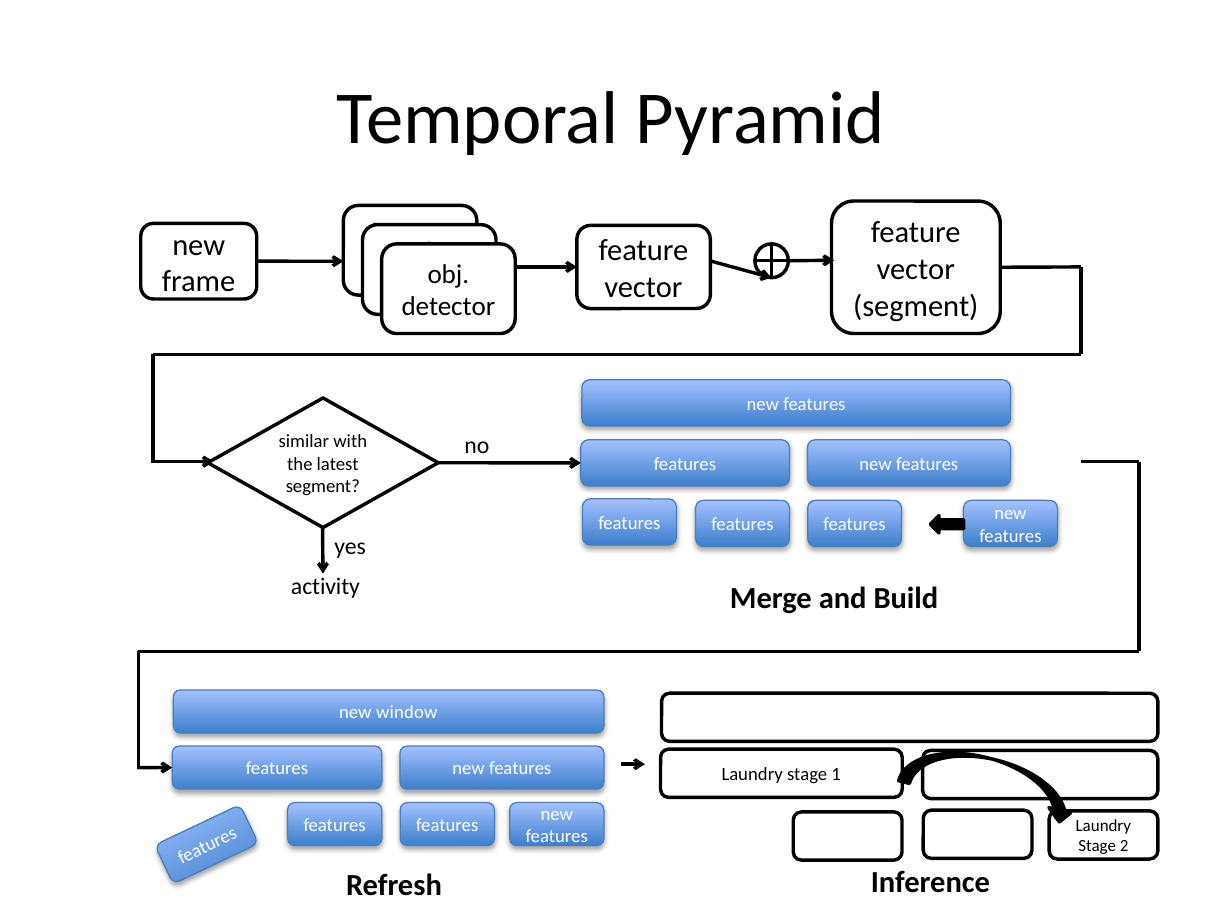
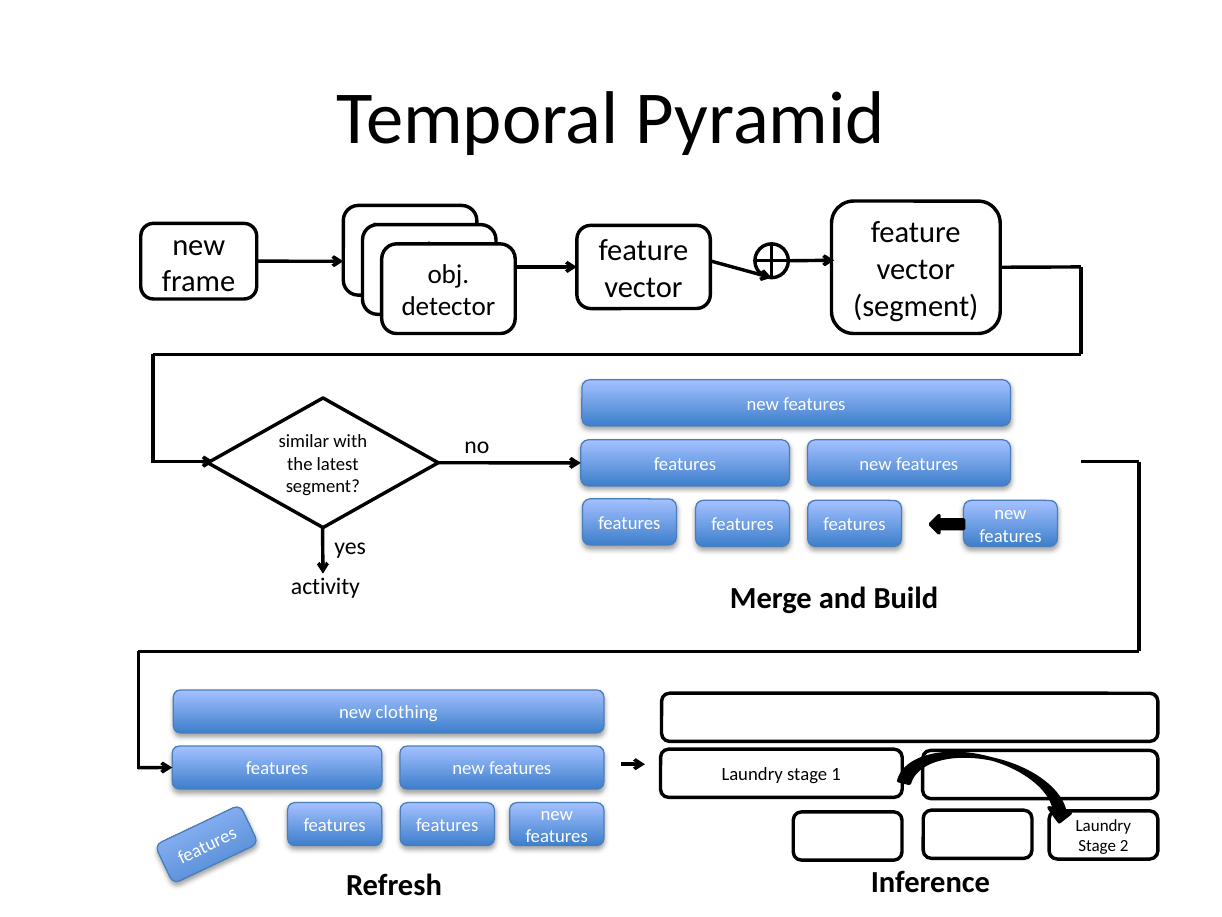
window: window -> clothing
